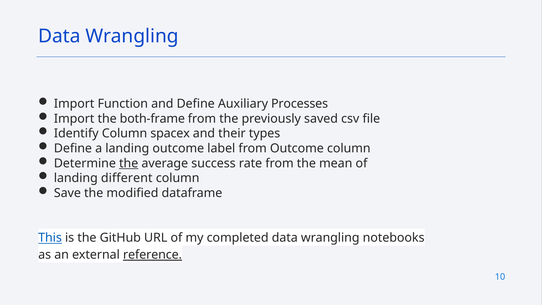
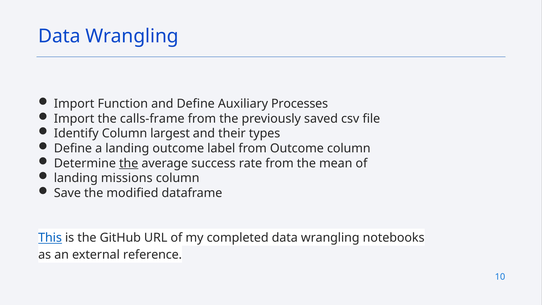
both-frame: both-frame -> calls-frame
spacex: spacex -> largest
different: different -> missions
reference underline: present -> none
